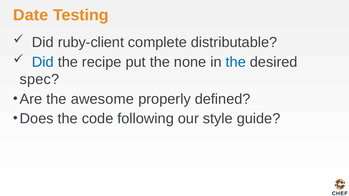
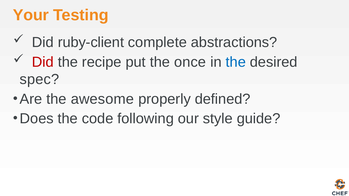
Date: Date -> Your
distributable: distributable -> abstractions
Did at (43, 62) colour: blue -> red
none: none -> once
